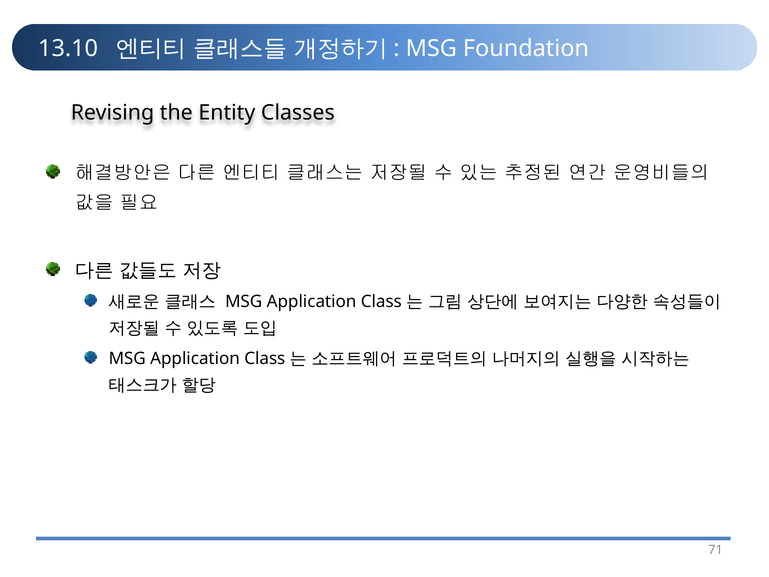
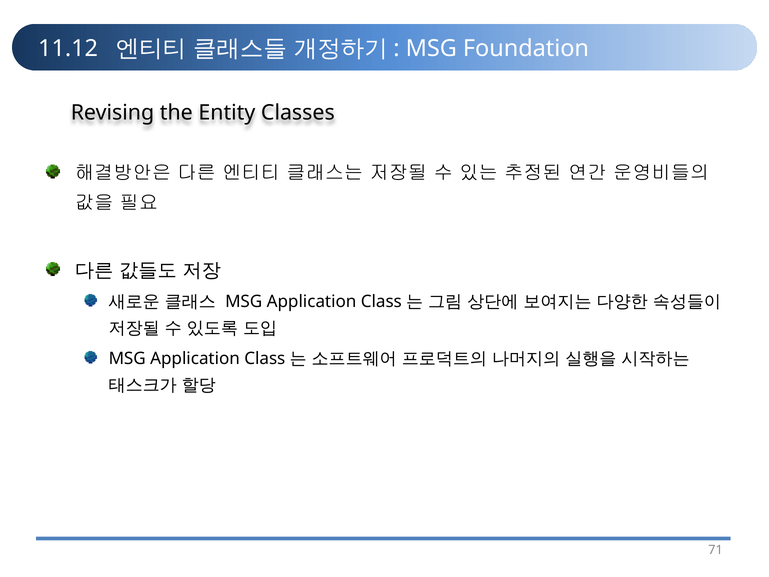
13.10: 13.10 -> 11.12
